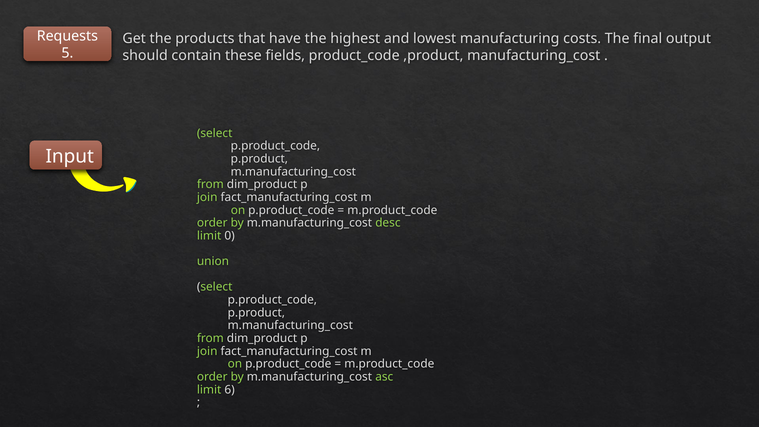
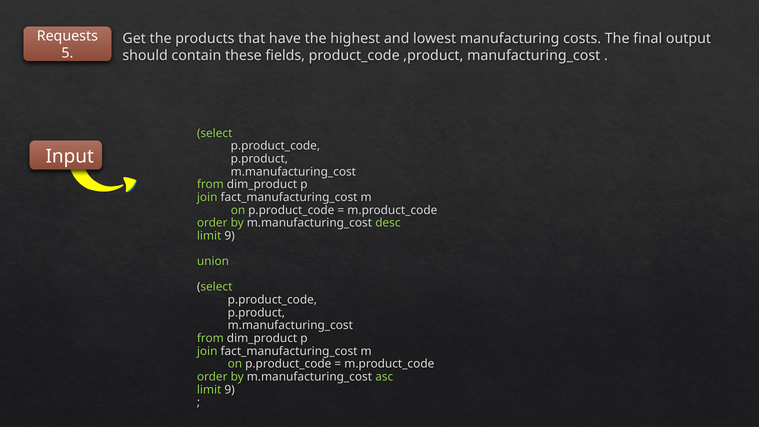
0 at (230, 236): 0 -> 9
6 at (230, 390): 6 -> 9
